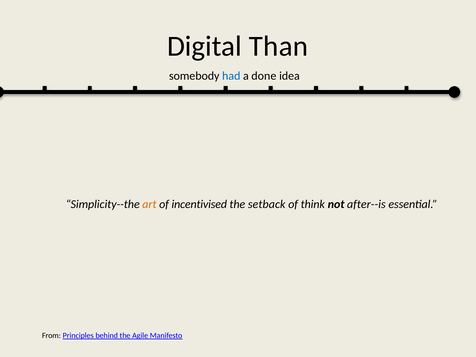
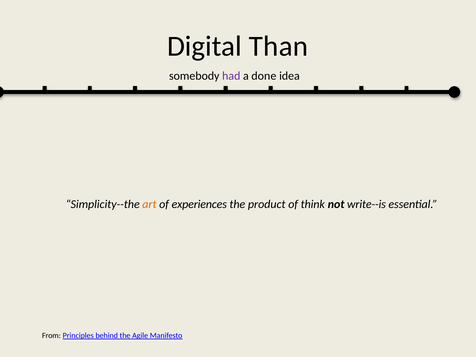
had colour: blue -> purple
incentivised: incentivised -> experiences
setback: setback -> product
after--is: after--is -> write--is
